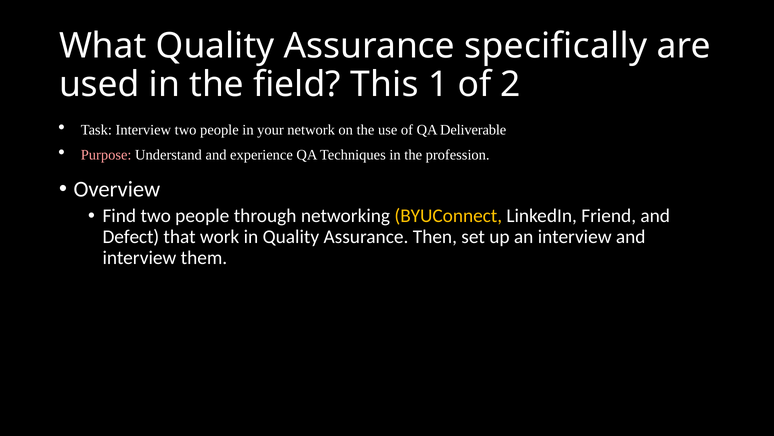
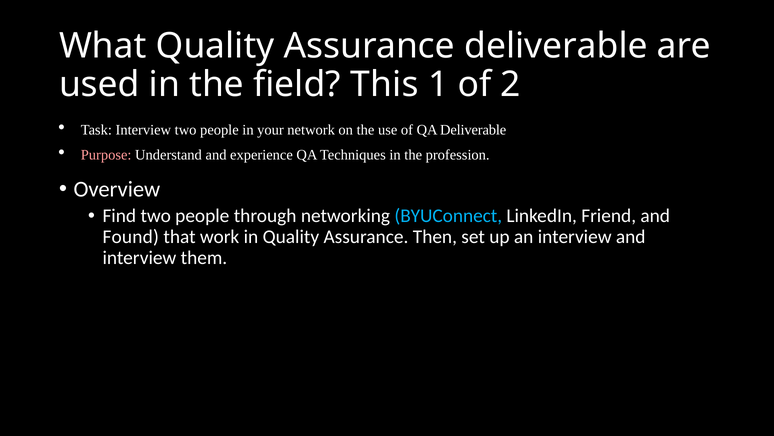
Assurance specifically: specifically -> deliverable
BYUConnect colour: yellow -> light blue
Defect: Defect -> Found
